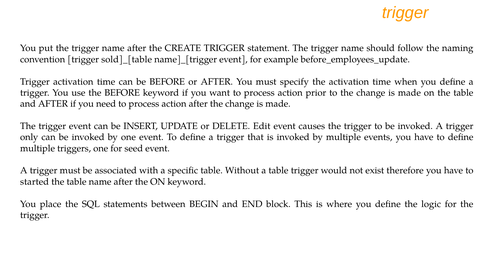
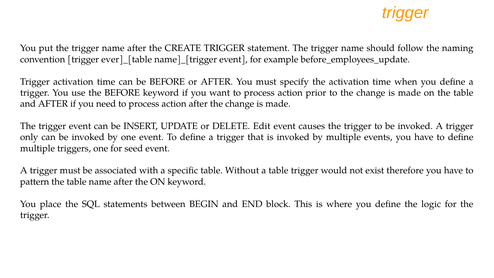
sold]_[table: sold]_[table -> ever]_[table
started: started -> pattern
